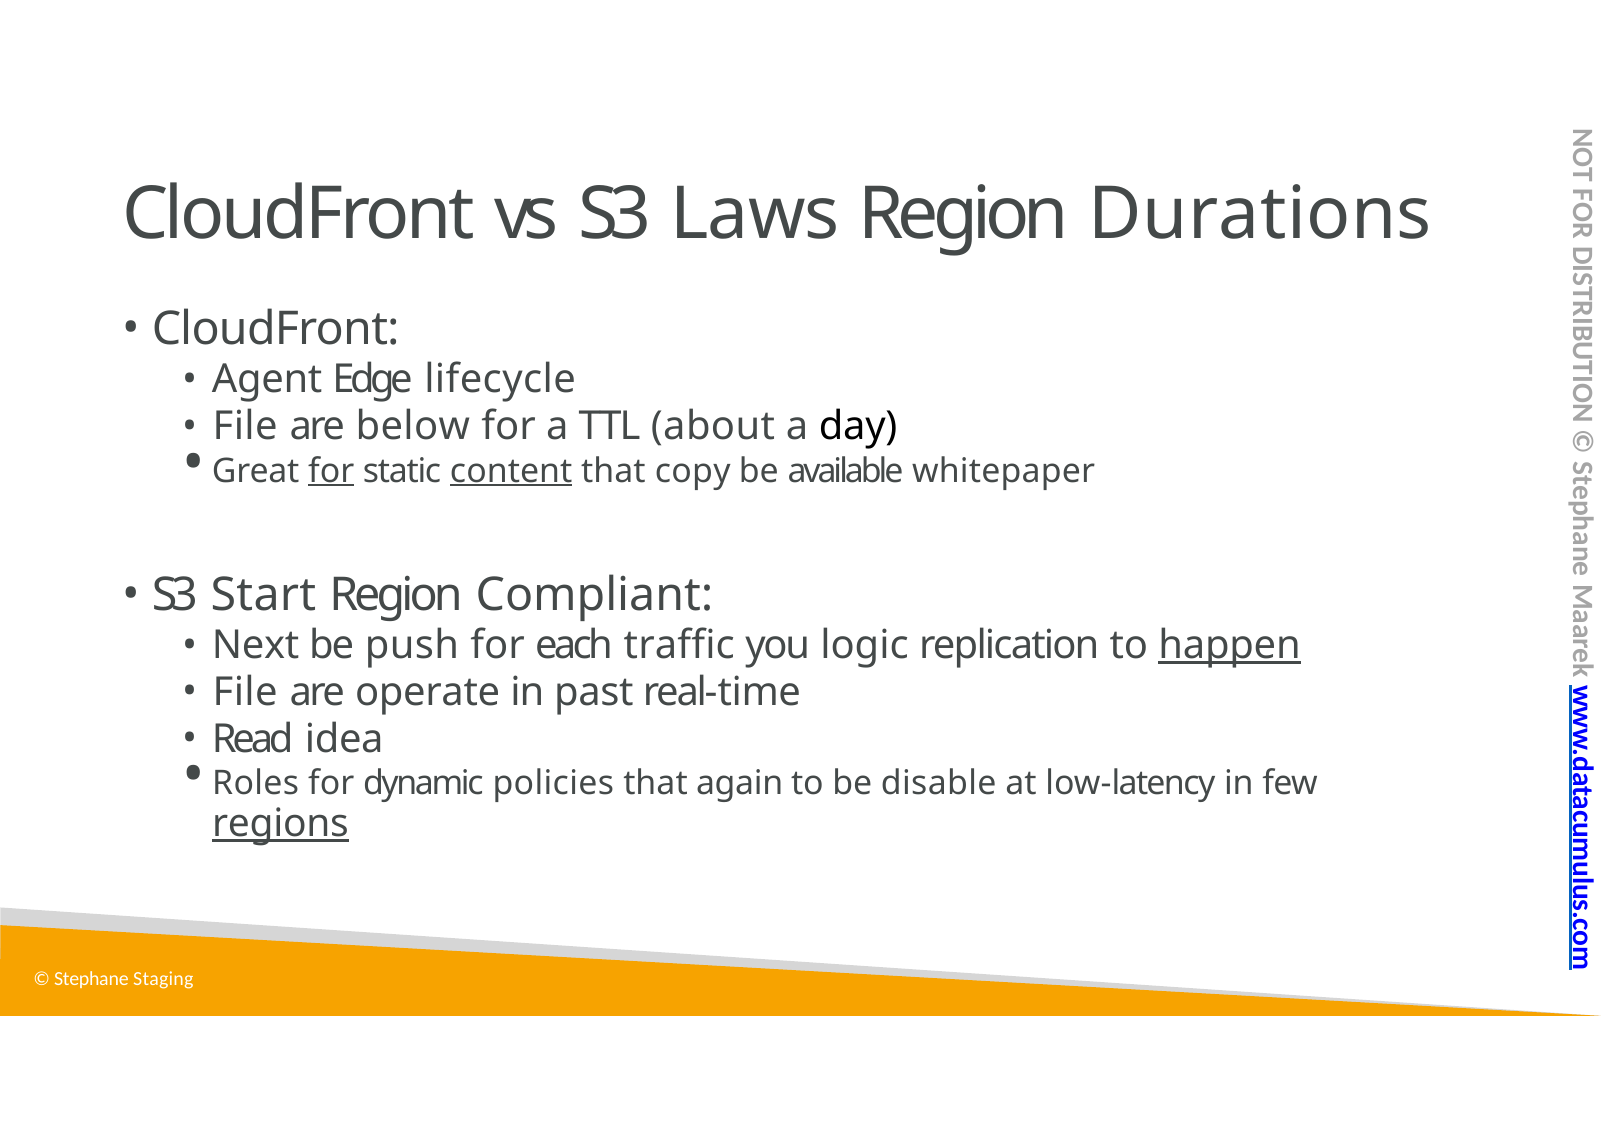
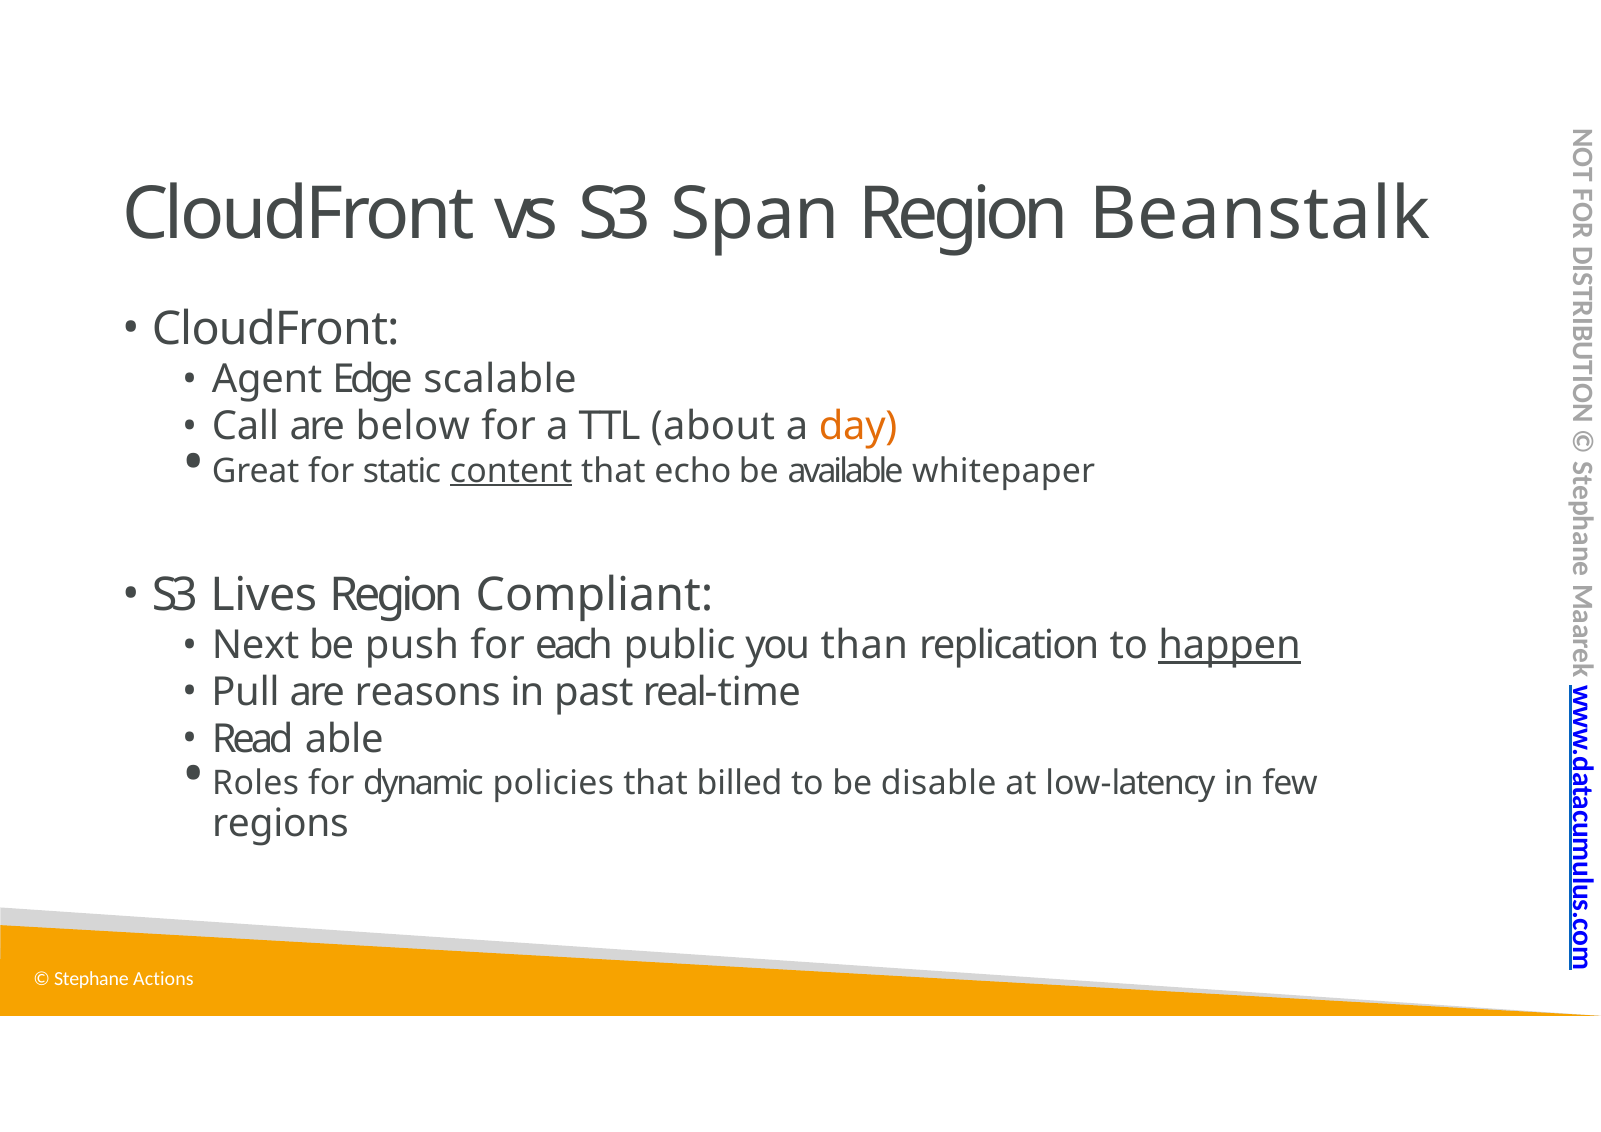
Laws: Laws -> Span
Durations: Durations -> Beanstalk
lifecycle: lifecycle -> scalable
File at (245, 427): File -> Call
day colour: black -> orange
for at (331, 471) underline: present -> none
copy: copy -> echo
Start: Start -> Lives
traffic: traffic -> public
logic: logic -> than
File at (245, 692): File -> Pull
operate: operate -> reasons
idea: idea -> able
again: again -> billed
regions underline: present -> none
Staging: Staging -> Actions
